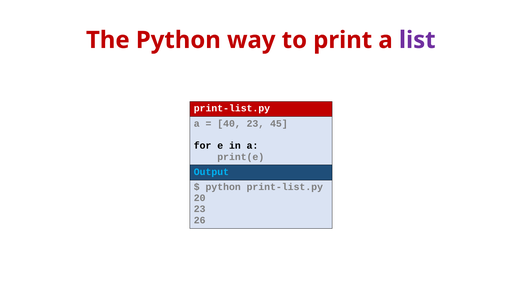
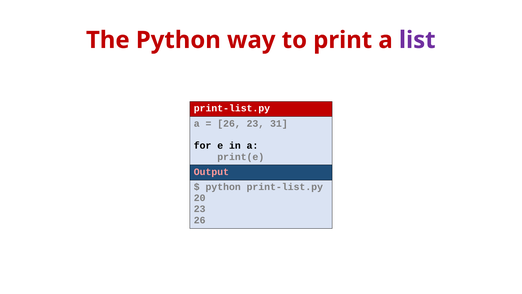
40 at (229, 123): 40 -> 26
45: 45 -> 31
Output colour: light blue -> pink
